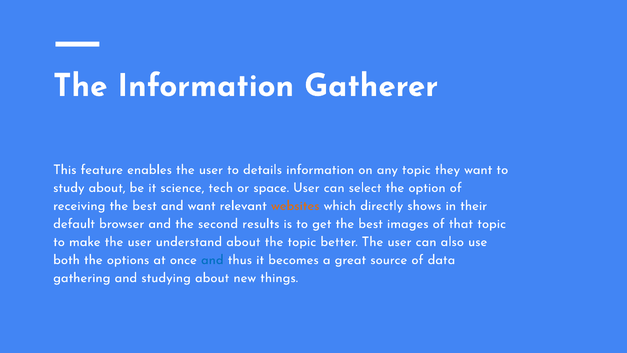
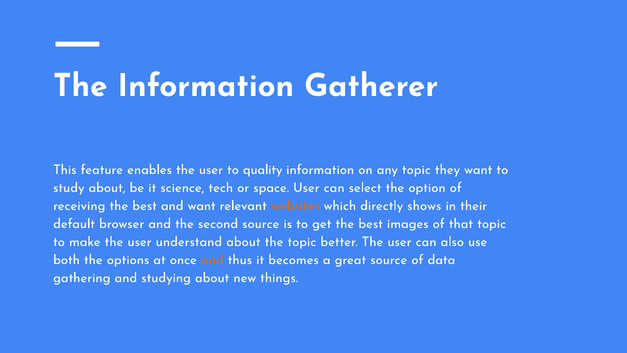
details: details -> quality
second results: results -> source
and at (212, 260) colour: blue -> orange
